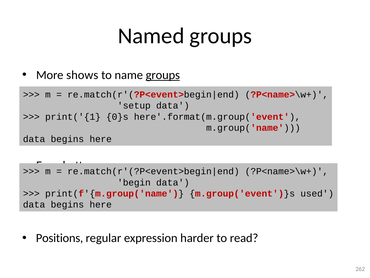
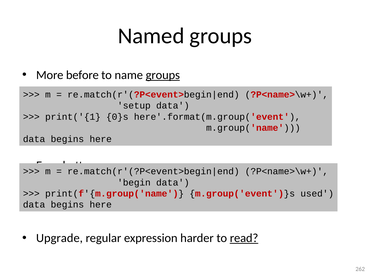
shows: shows -> before
Positions: Positions -> Upgrade
read underline: none -> present
